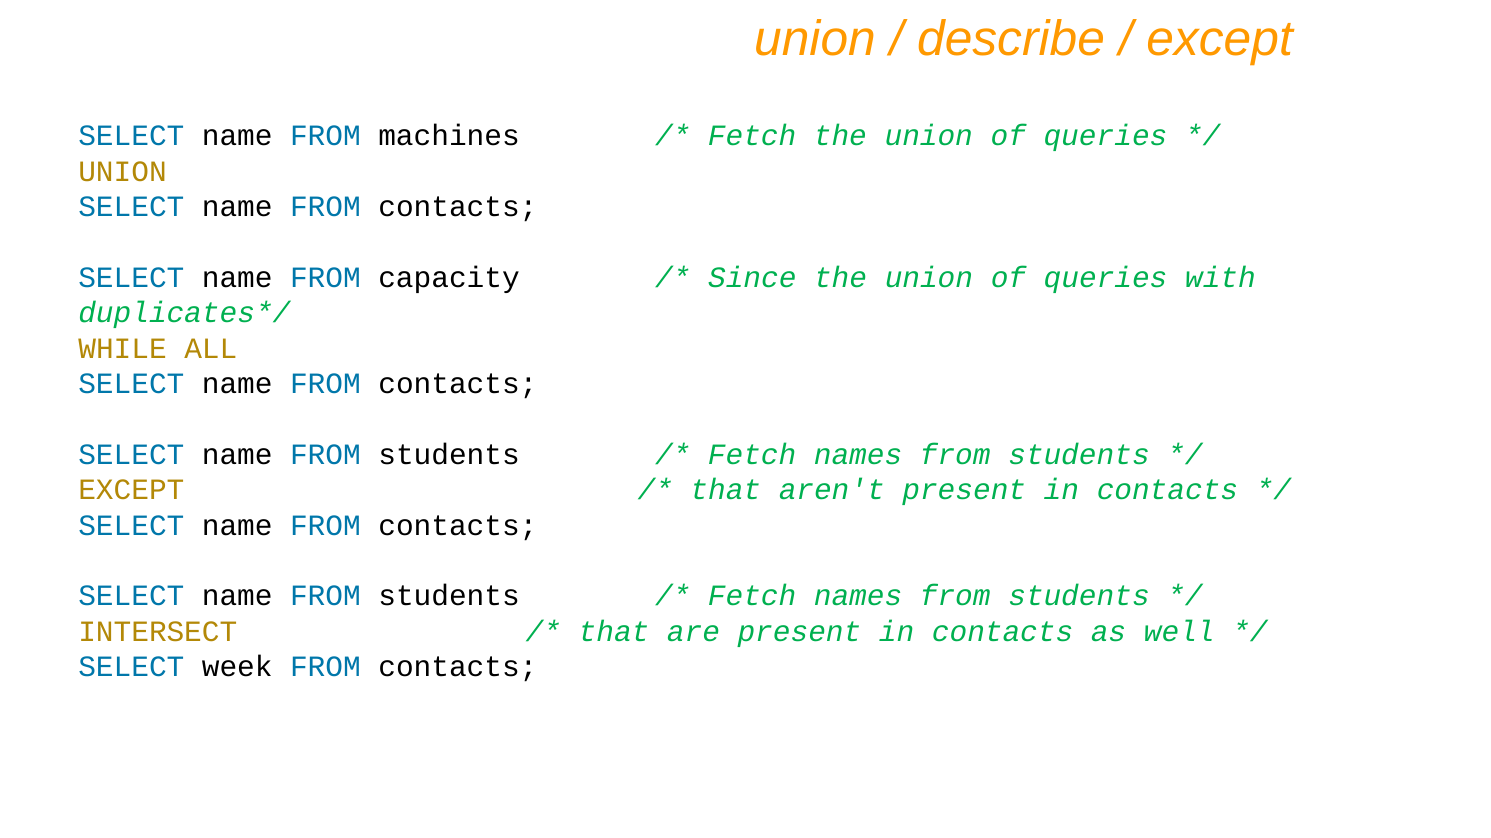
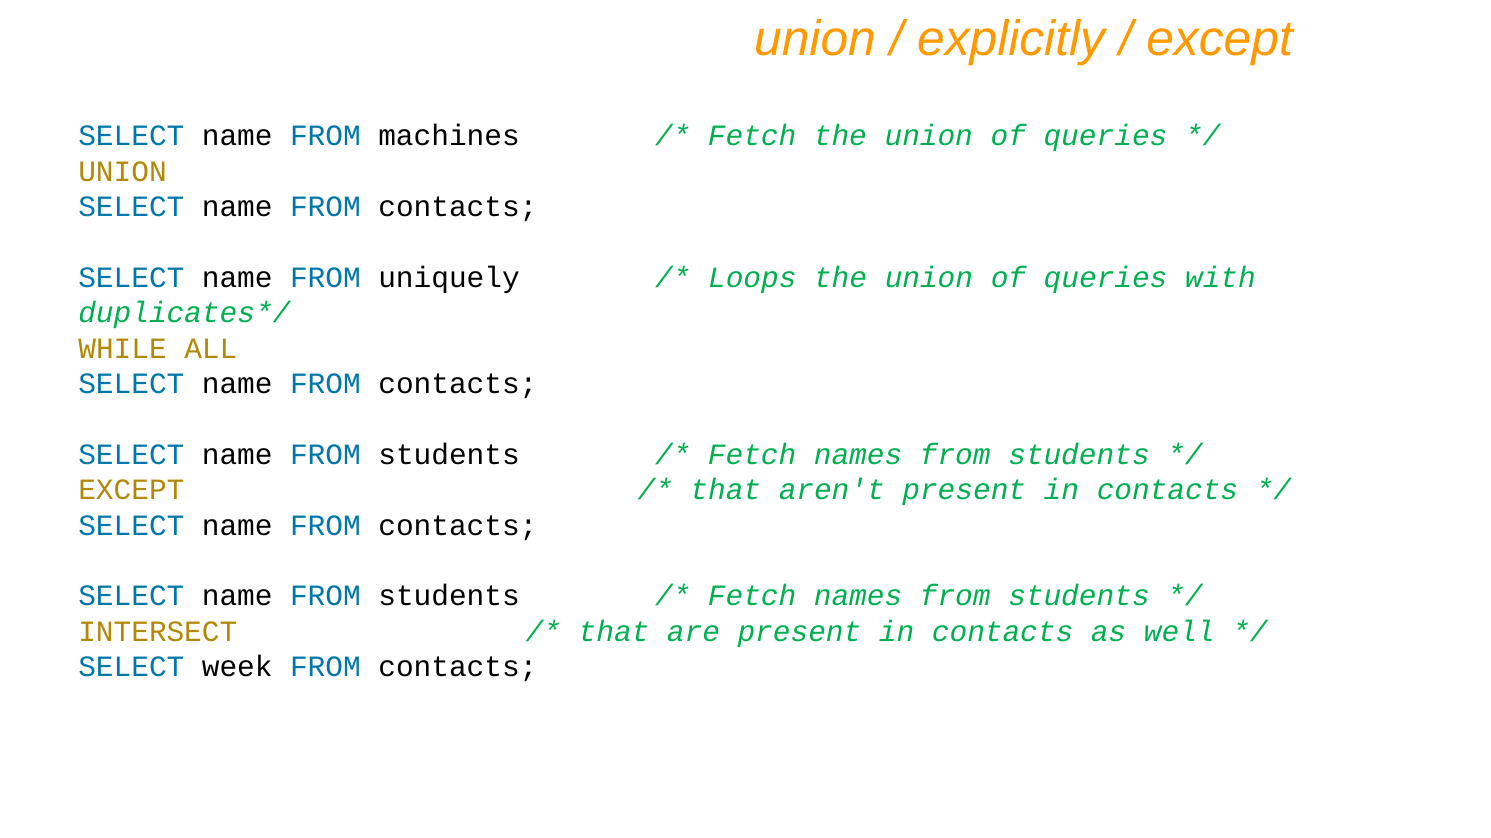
describe: describe -> explicitly
capacity: capacity -> uniquely
Since: Since -> Loops
